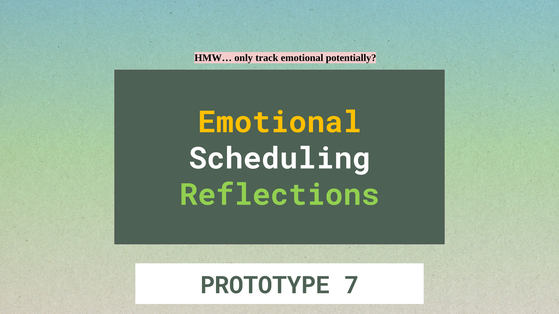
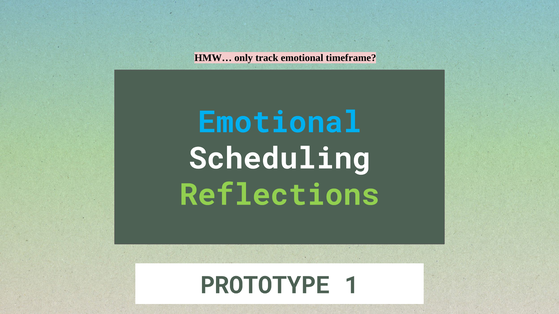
potentially: potentially -> timeframe
Emotional at (279, 122) colour: yellow -> light blue
7: 7 -> 1
